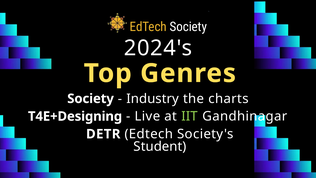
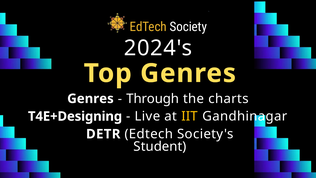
Society at (91, 99): Society -> Genres
Industry: Industry -> Through
IIT colour: light green -> yellow
